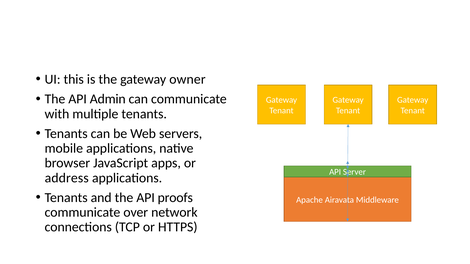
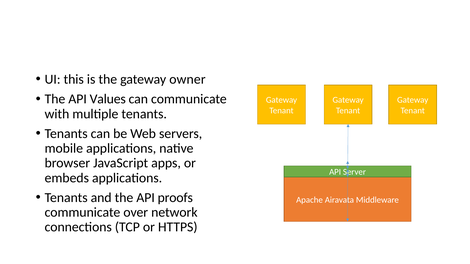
Admin: Admin -> Values
address: address -> embeds
